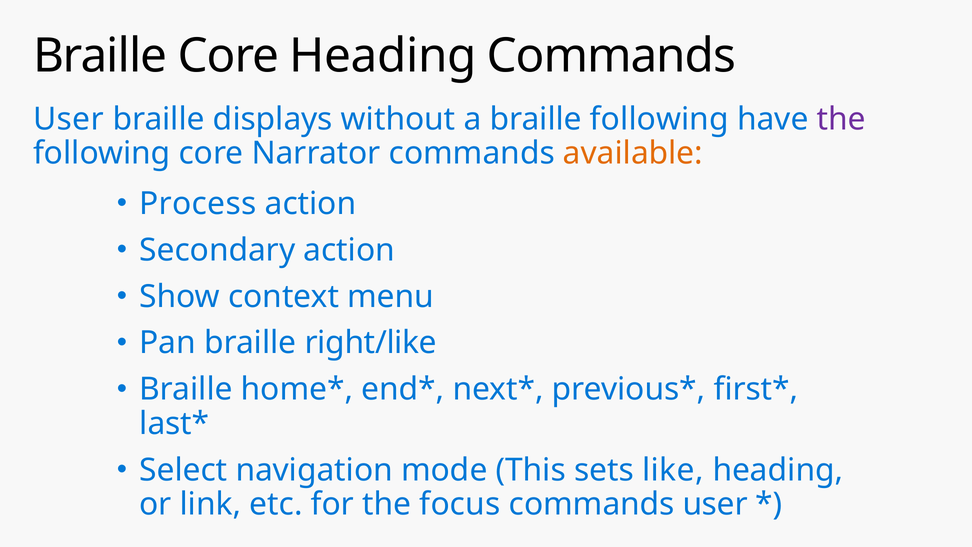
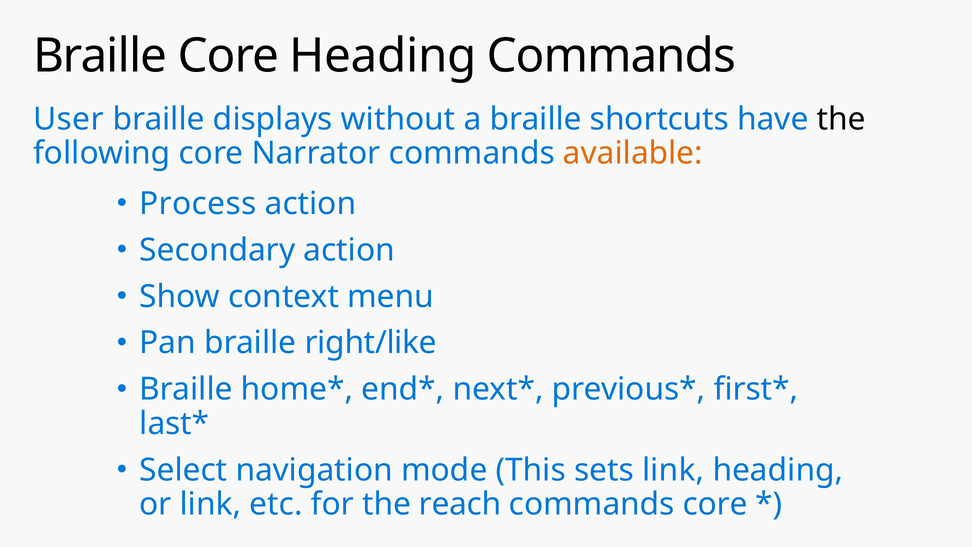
braille following: following -> shortcuts
the at (841, 119) colour: purple -> black
sets like: like -> link
focus: focus -> reach
user at (715, 504): user -> core
